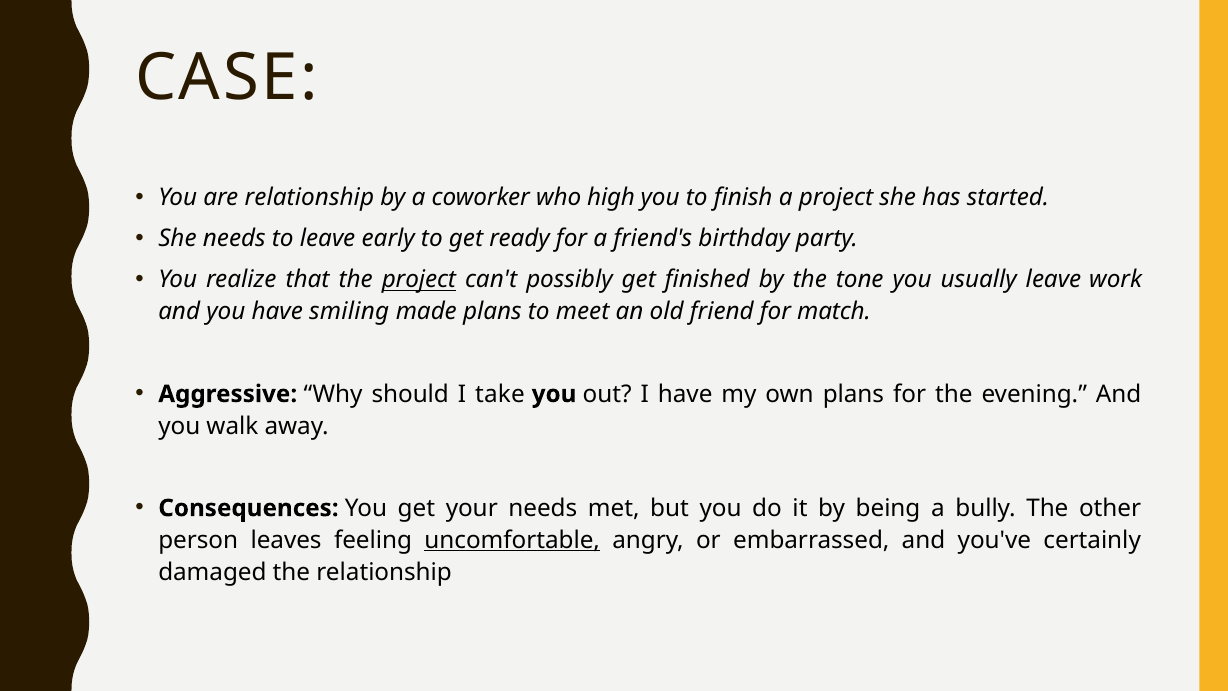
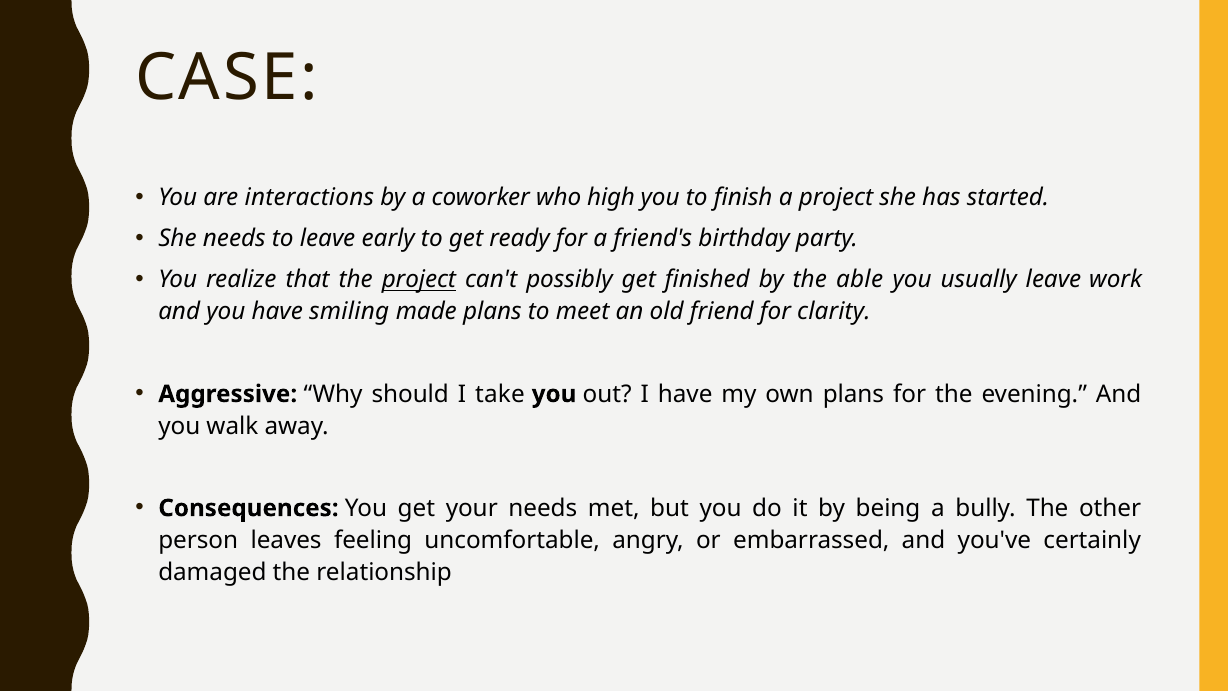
are relationship: relationship -> interactions
tone: tone -> able
match: match -> clarity
uncomfortable underline: present -> none
